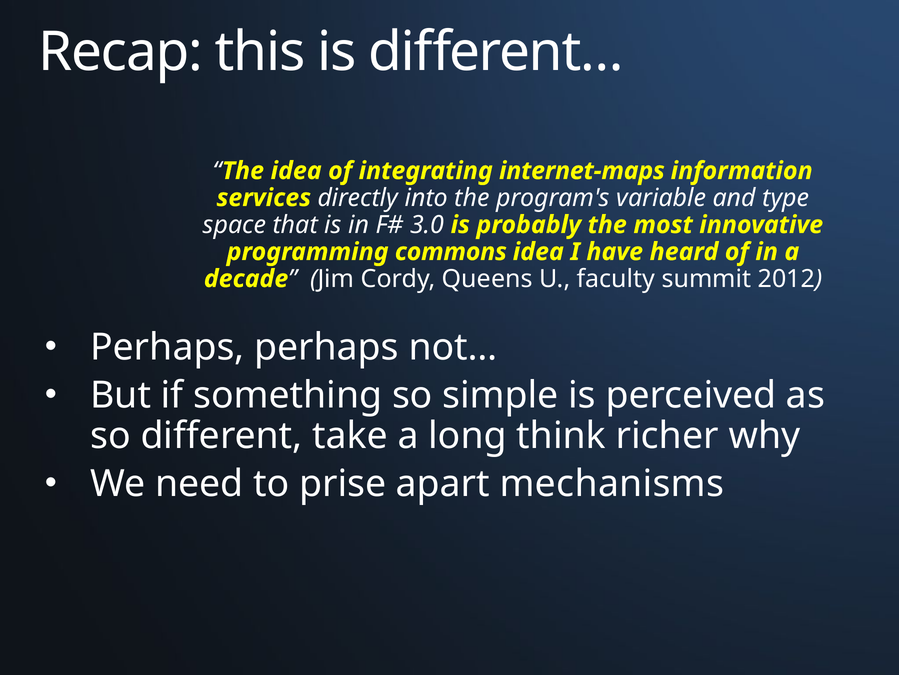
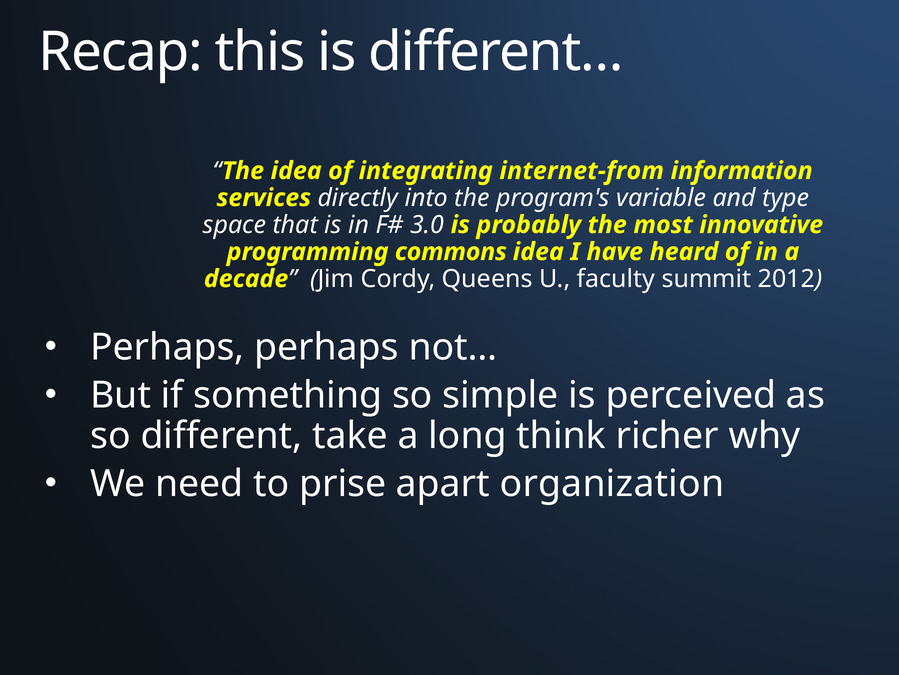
internet-maps: internet-maps -> internet-from
mechanisms: mechanisms -> organization
